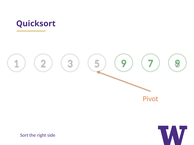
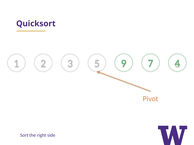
7 9: 9 -> 4
